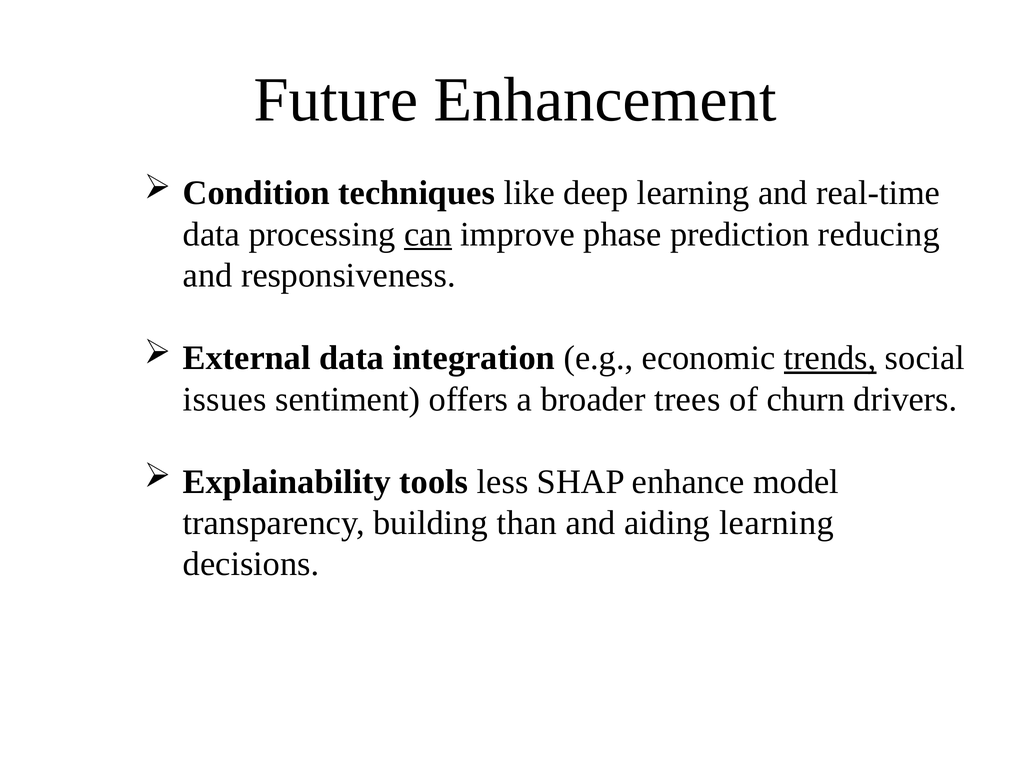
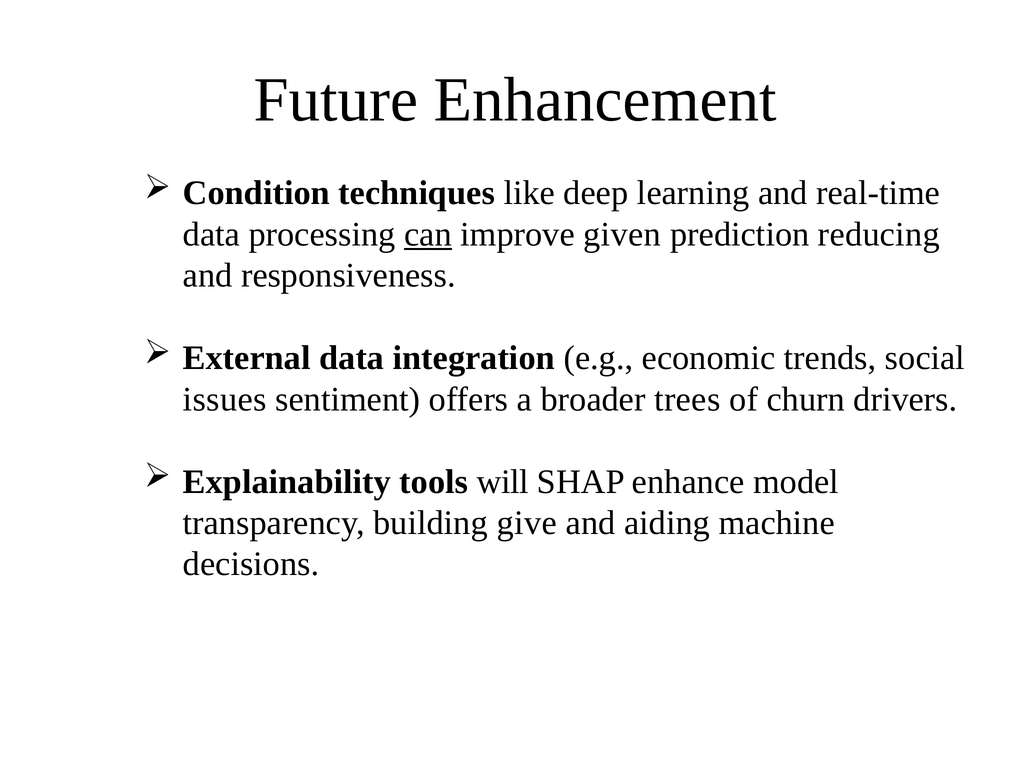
phase: phase -> given
trends underline: present -> none
less: less -> will
than: than -> give
aiding learning: learning -> machine
